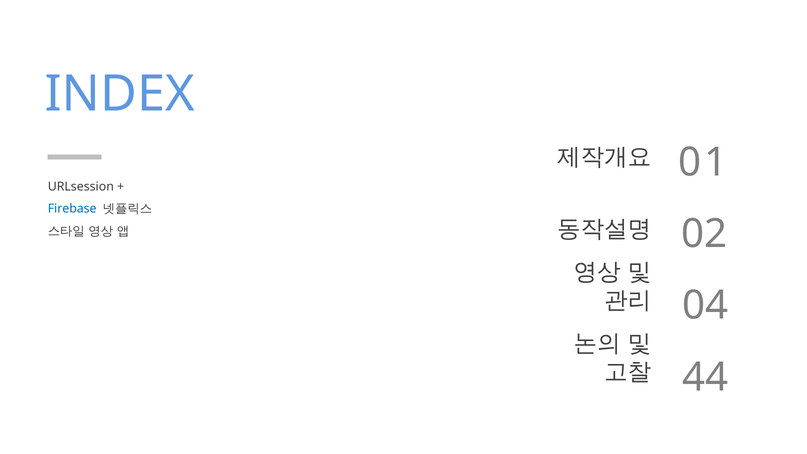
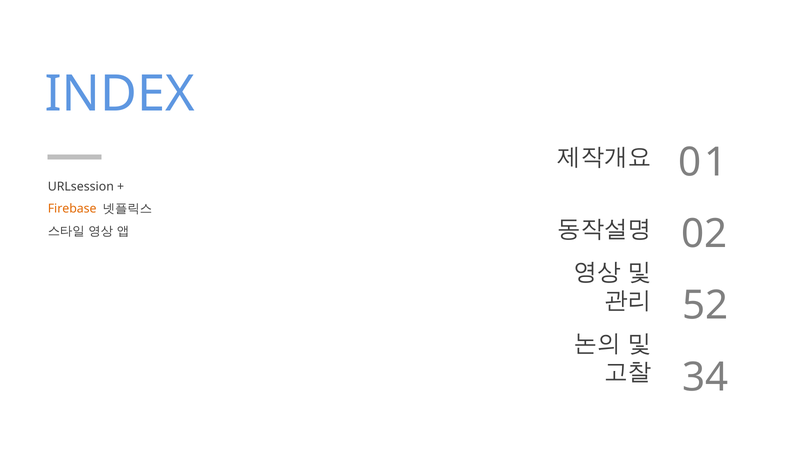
Firebase colour: blue -> orange
04: 04 -> 52
44: 44 -> 34
